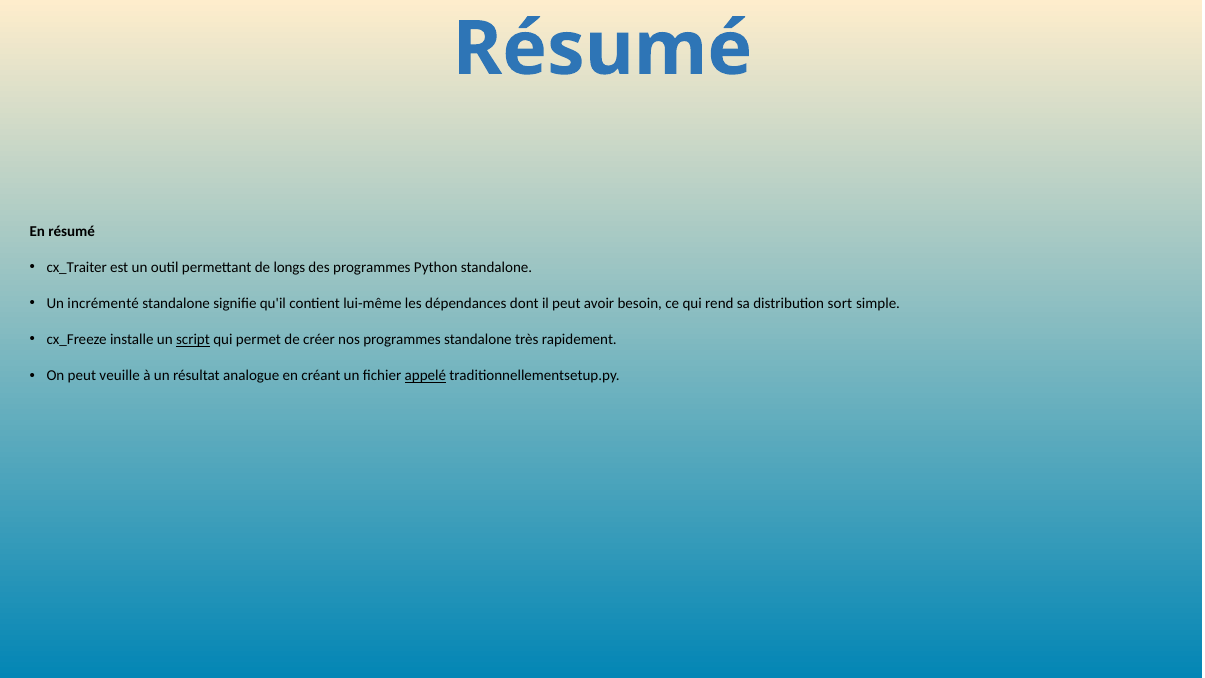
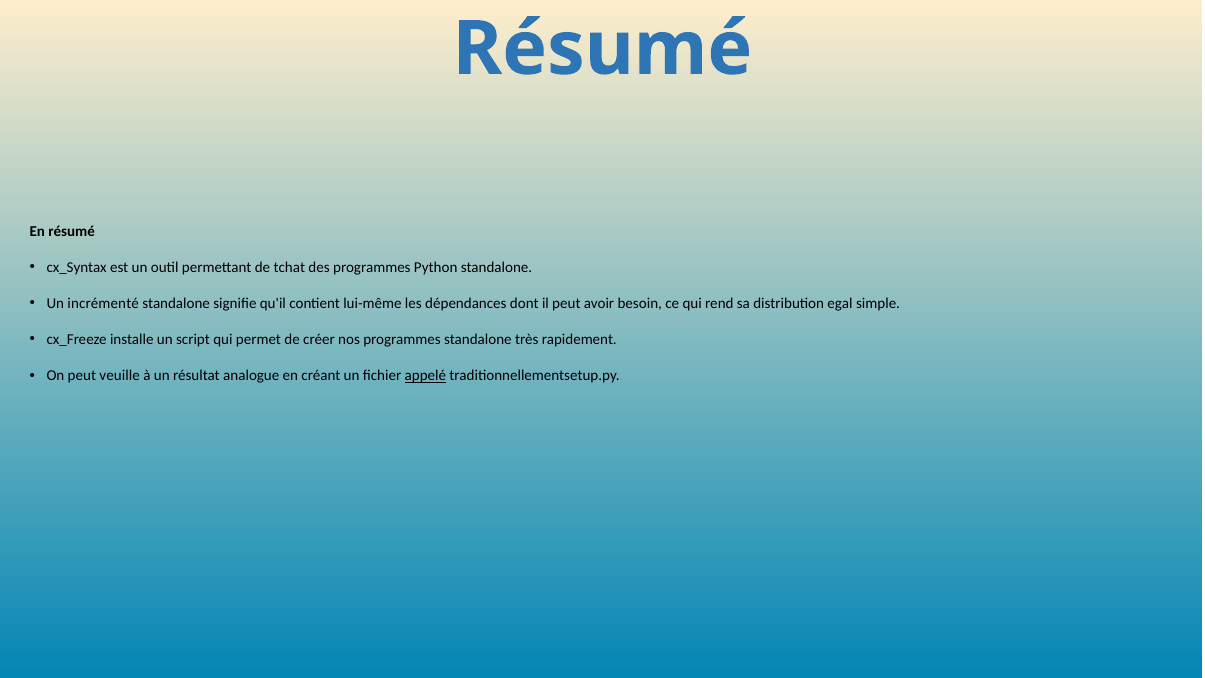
cx_Traiter: cx_Traiter -> cx_Syntax
longs: longs -> tchat
sort: sort -> egal
script underline: present -> none
